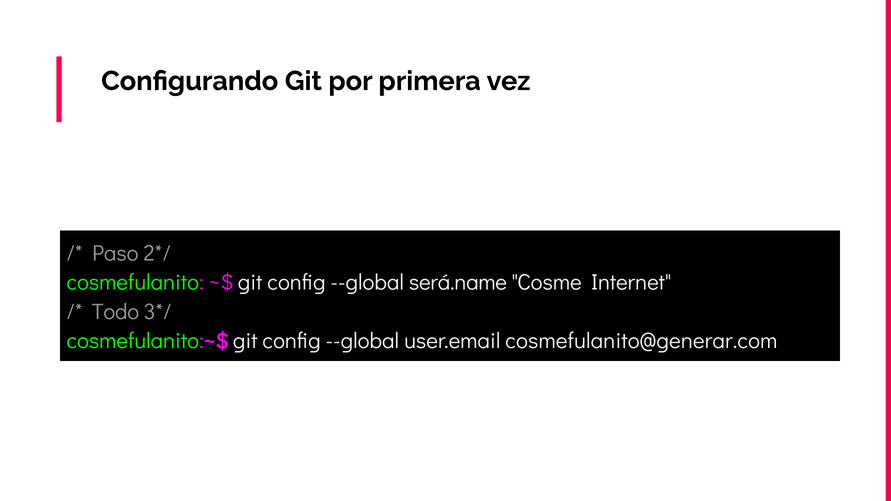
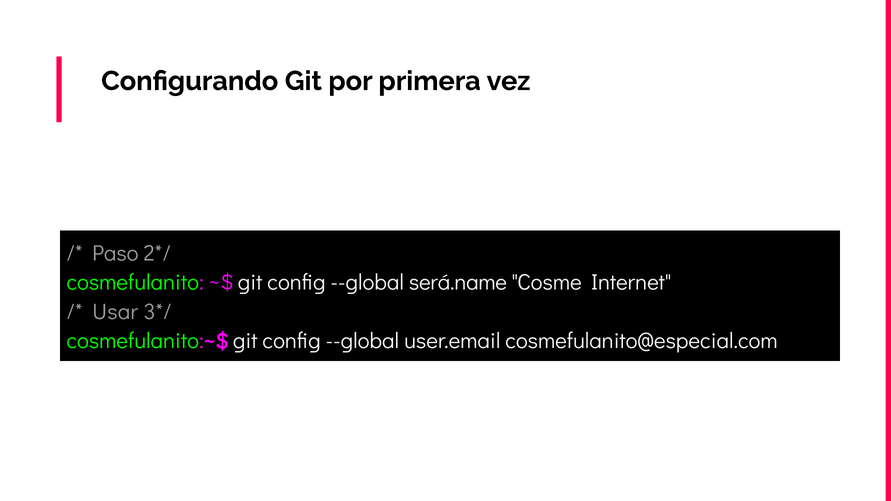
Todo: Todo -> Usar
cosmefulanito@generar.com: cosmefulanito@generar.com -> cosmefulanito@especial.com
